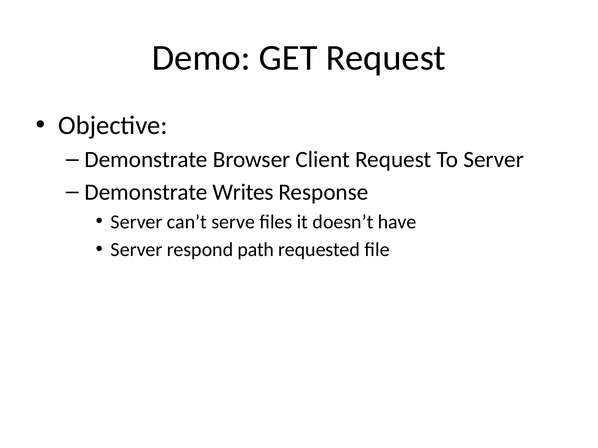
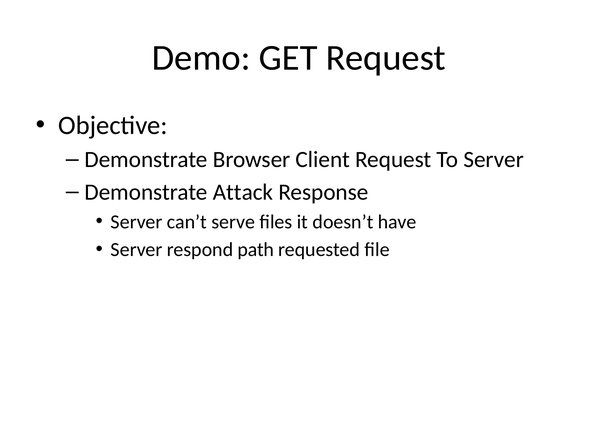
Writes: Writes -> Attack
